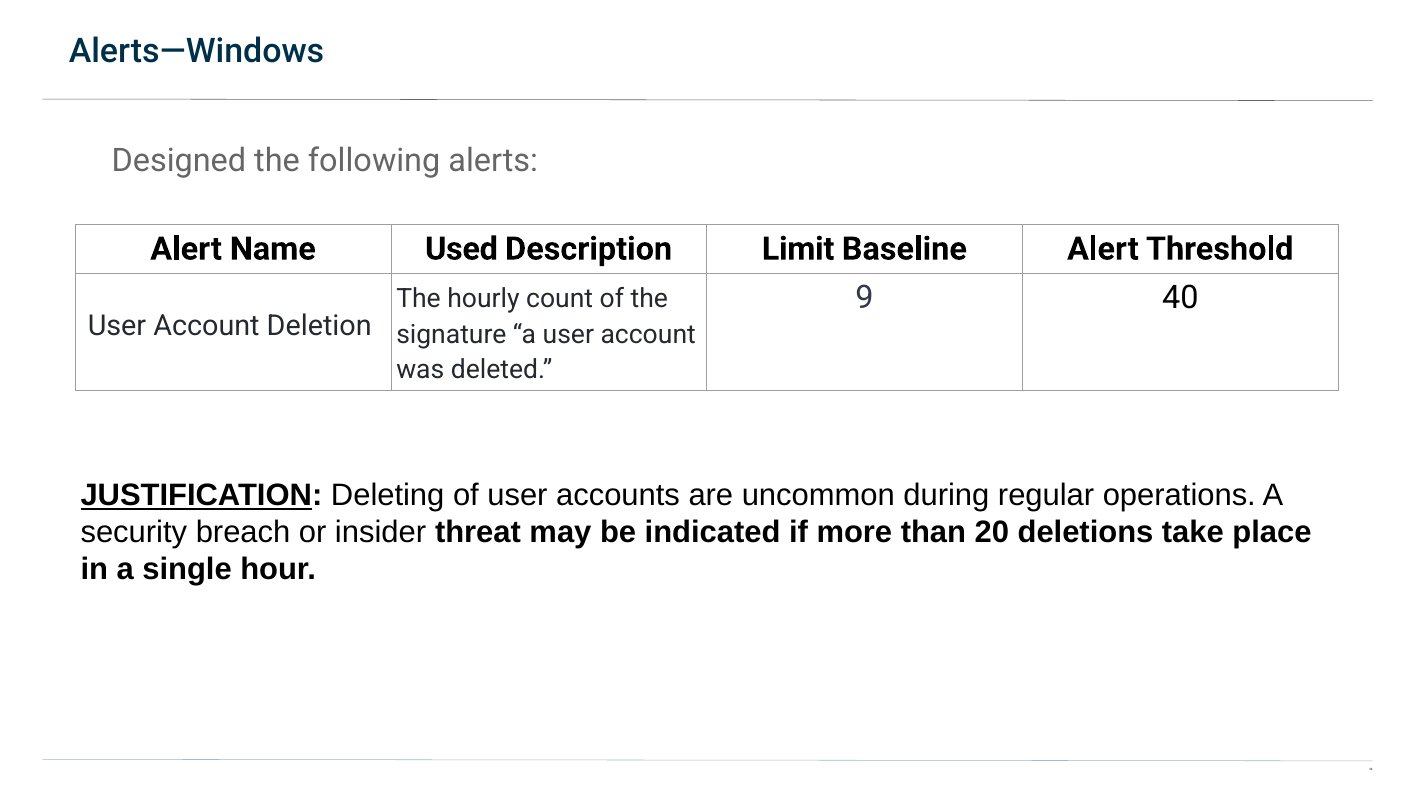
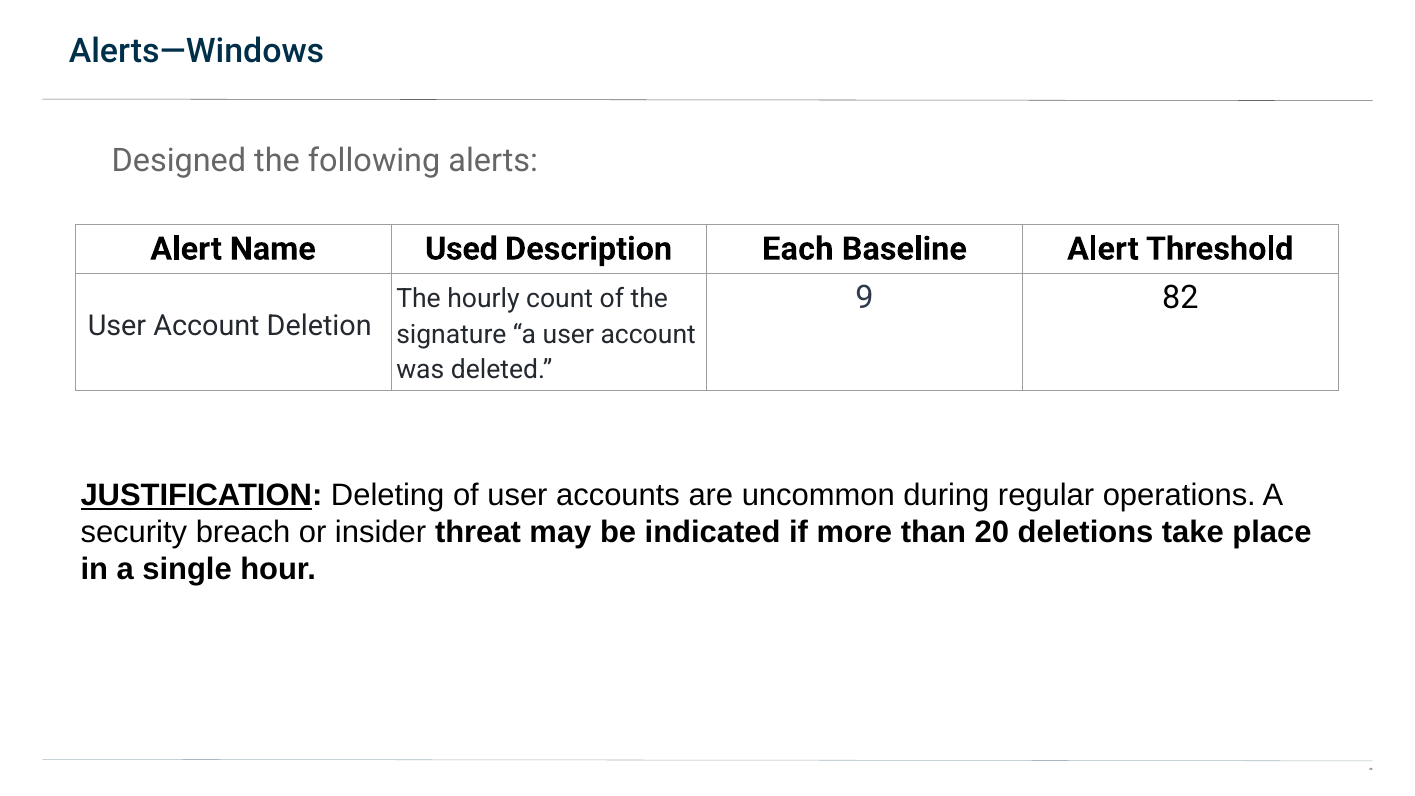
Limit: Limit -> Each
40: 40 -> 82
